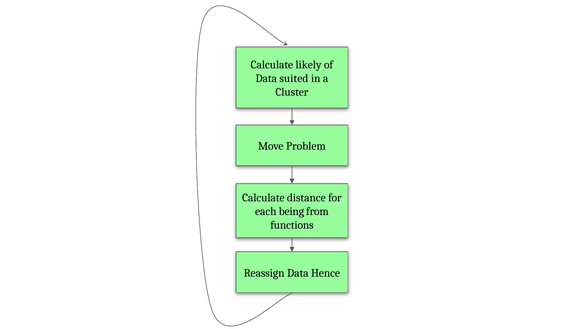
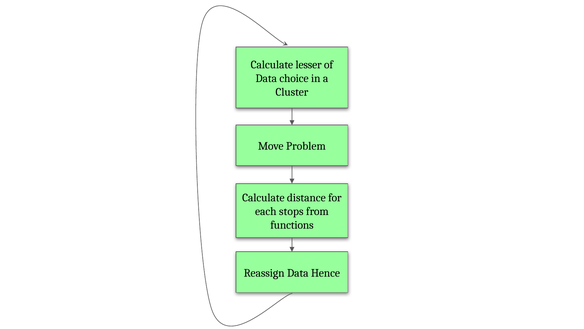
likely: likely -> lesser
suited: suited -> choice
being: being -> stops
